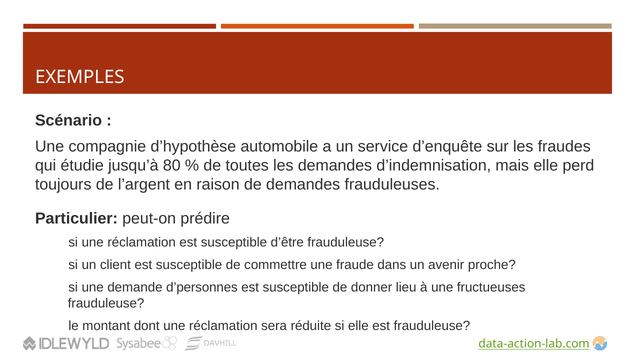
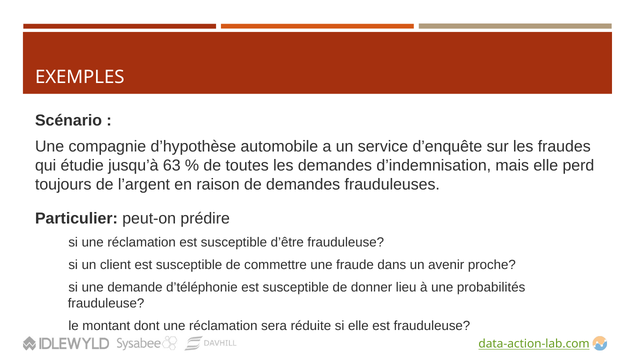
80: 80 -> 63
d’personnes: d’personnes -> d’téléphonie
fructueuses: fructueuses -> probabilités
